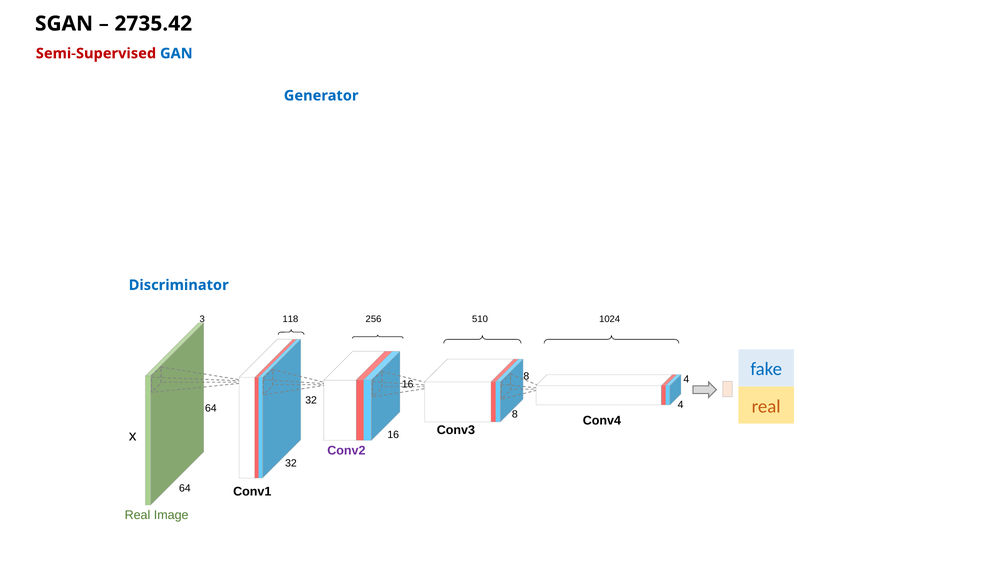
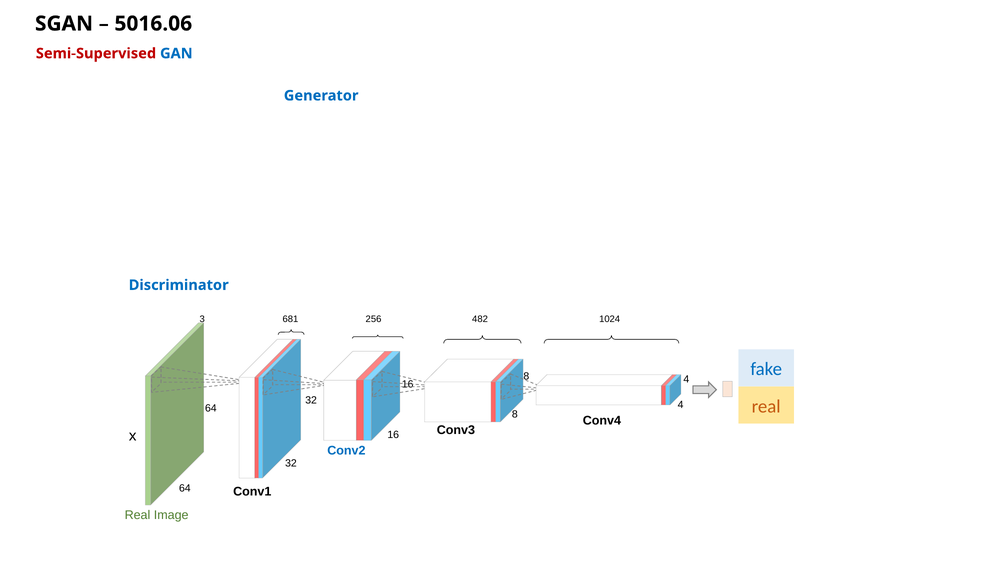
2735.42: 2735.42 -> 5016.06
118: 118 -> 681
510: 510 -> 482
Conv2 colour: purple -> blue
